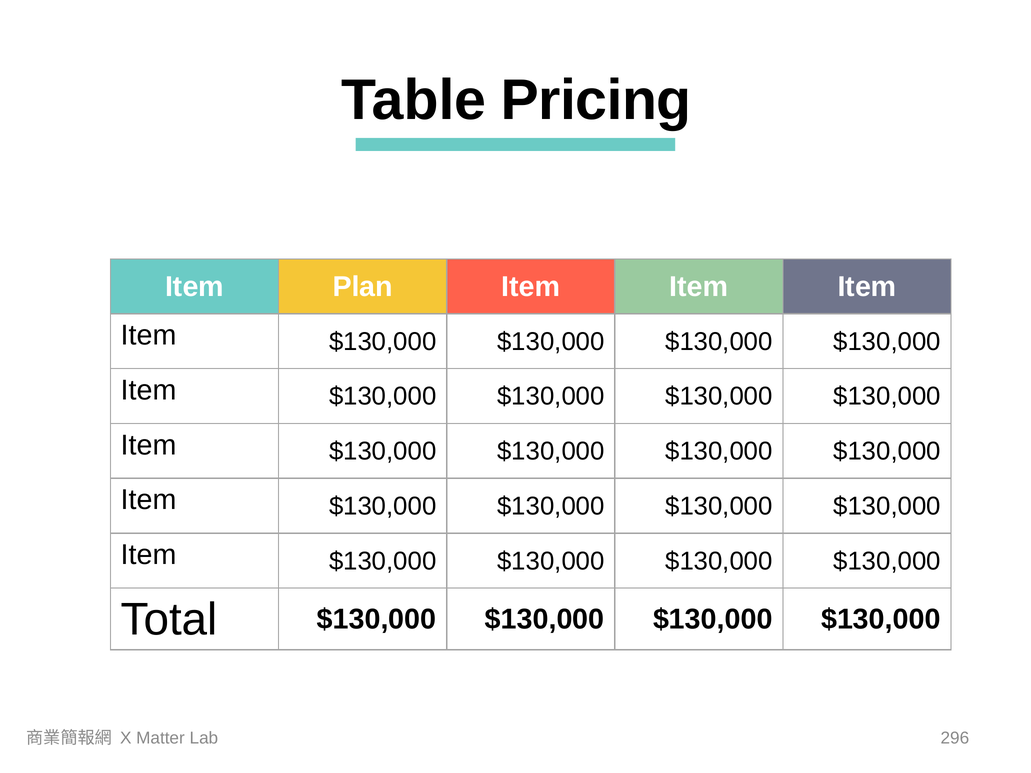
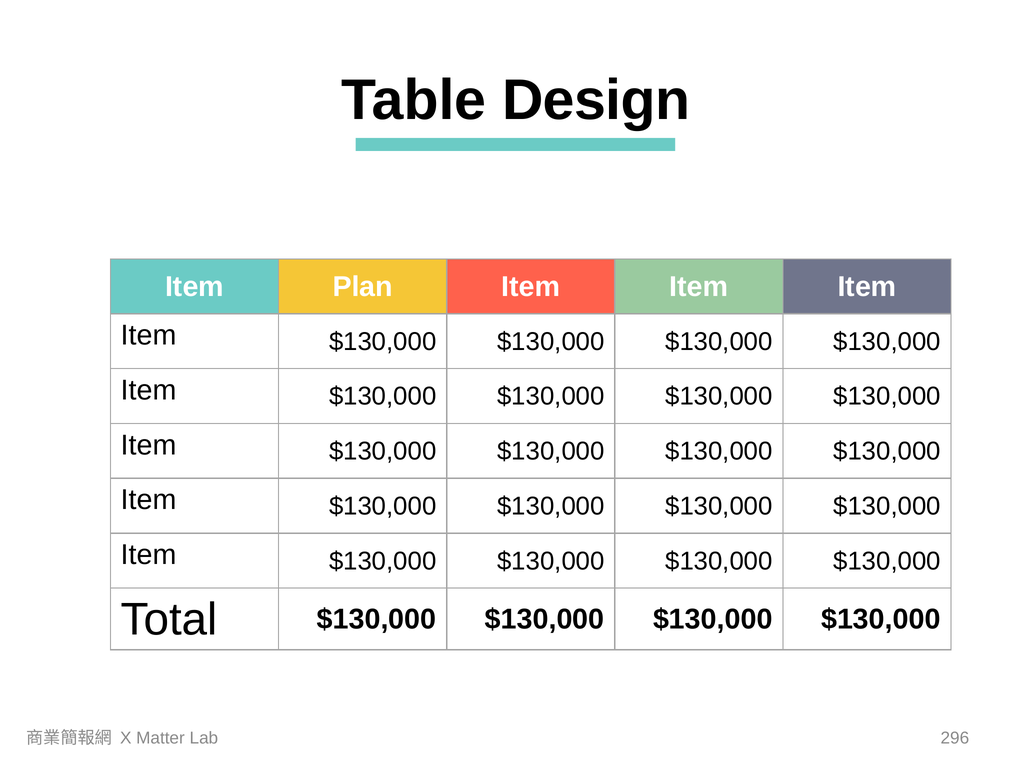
Pricing: Pricing -> Design
